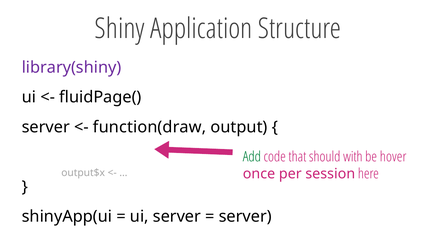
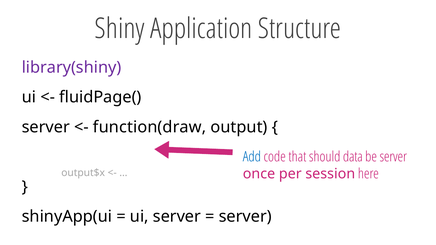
Add colour: green -> blue
with: with -> data
be hover: hover -> server
